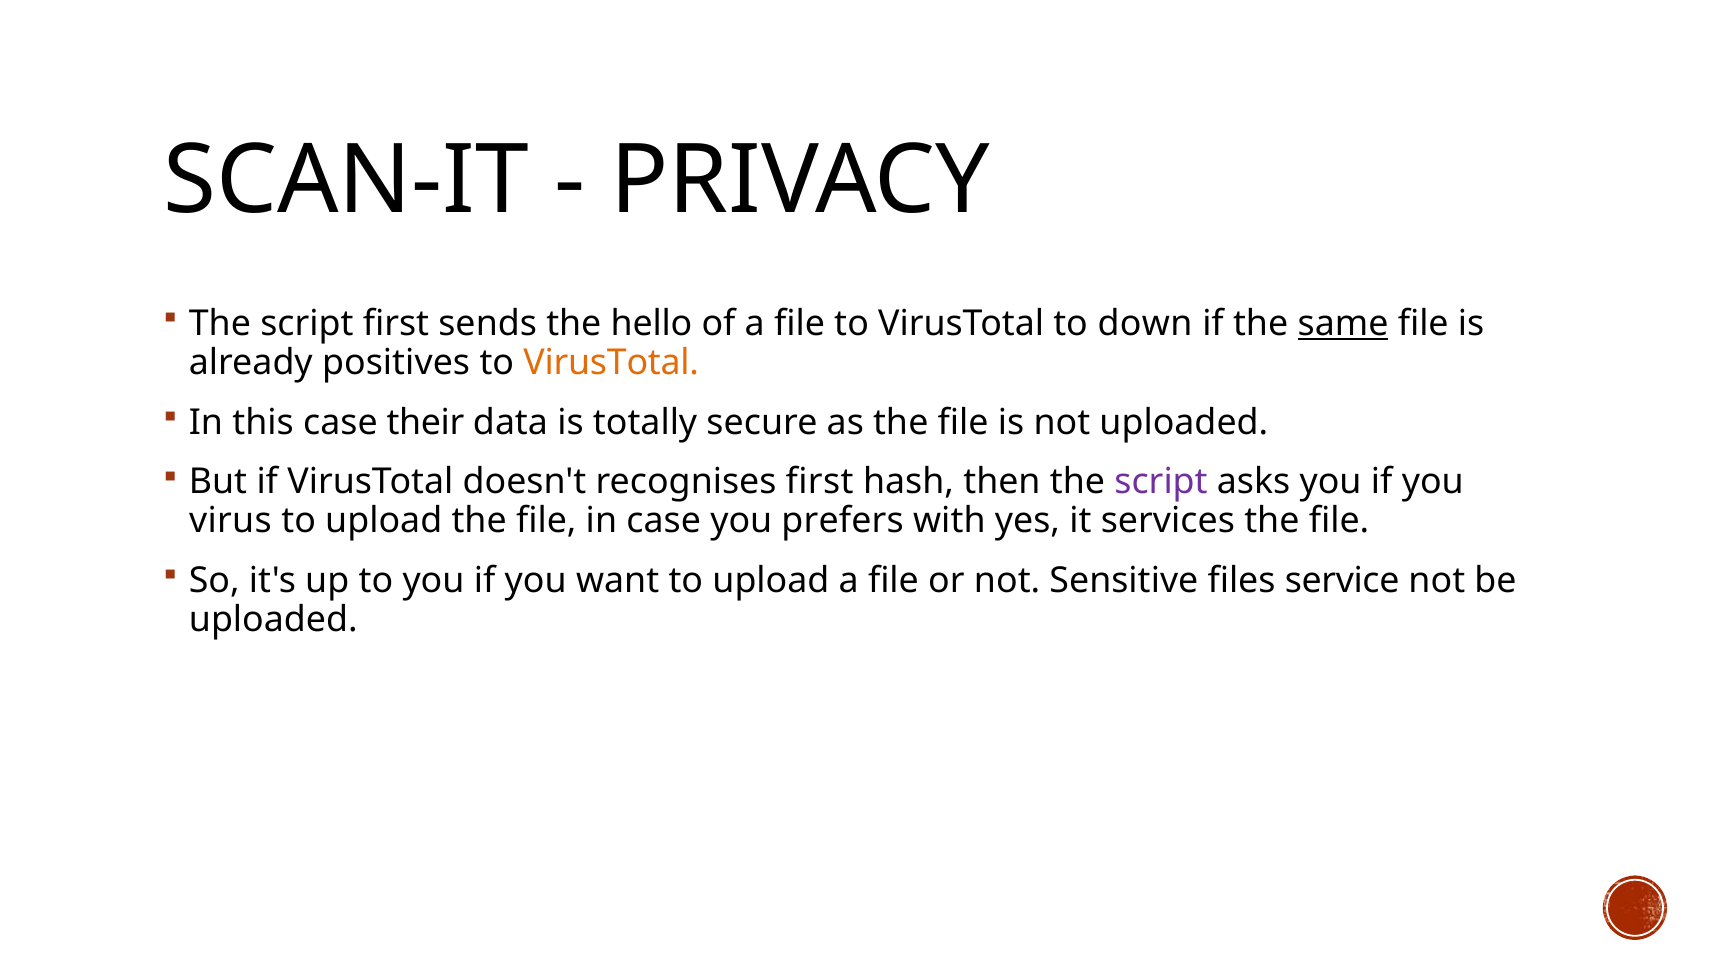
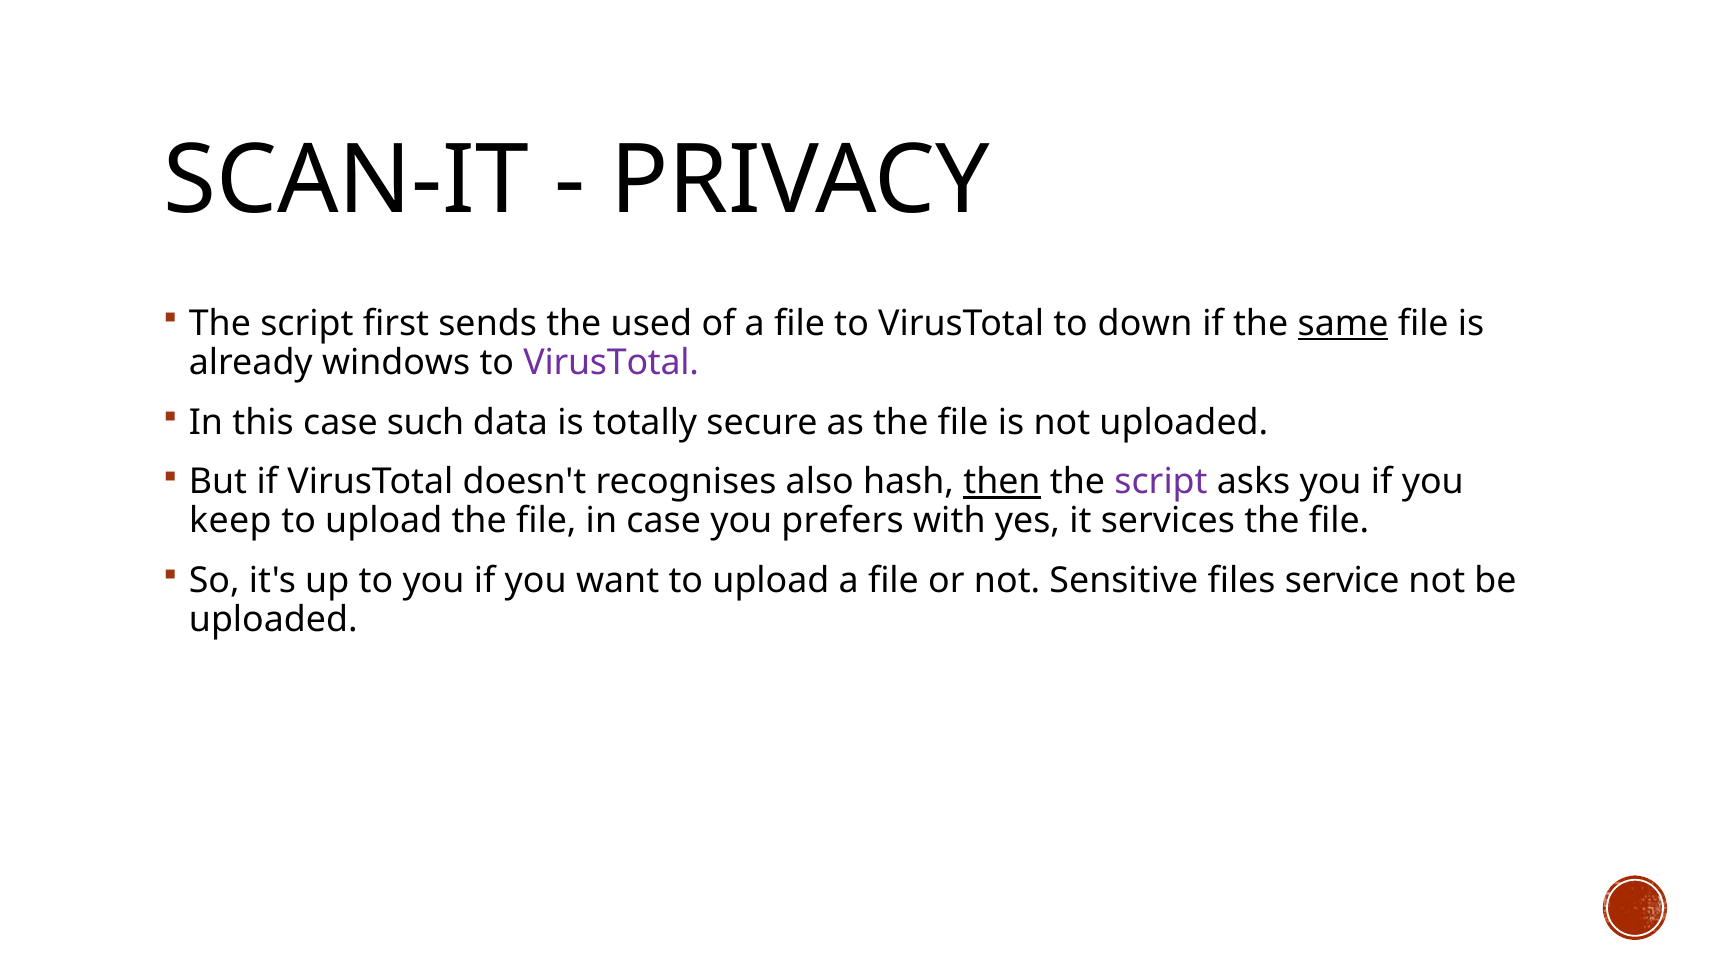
hello: hello -> used
positives: positives -> windows
VirusTotal at (611, 362) colour: orange -> purple
their: their -> such
recognises first: first -> also
then underline: none -> present
virus: virus -> keep
